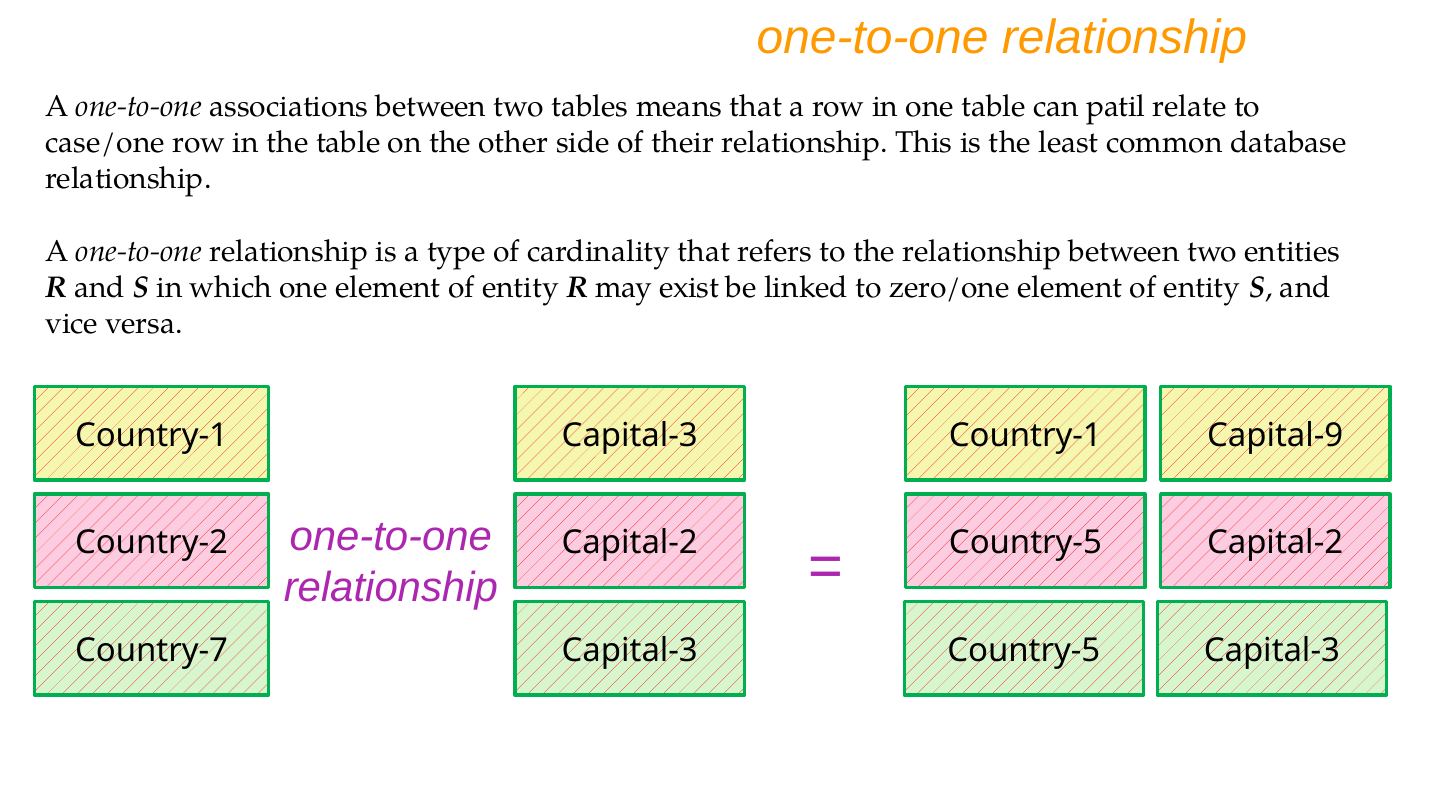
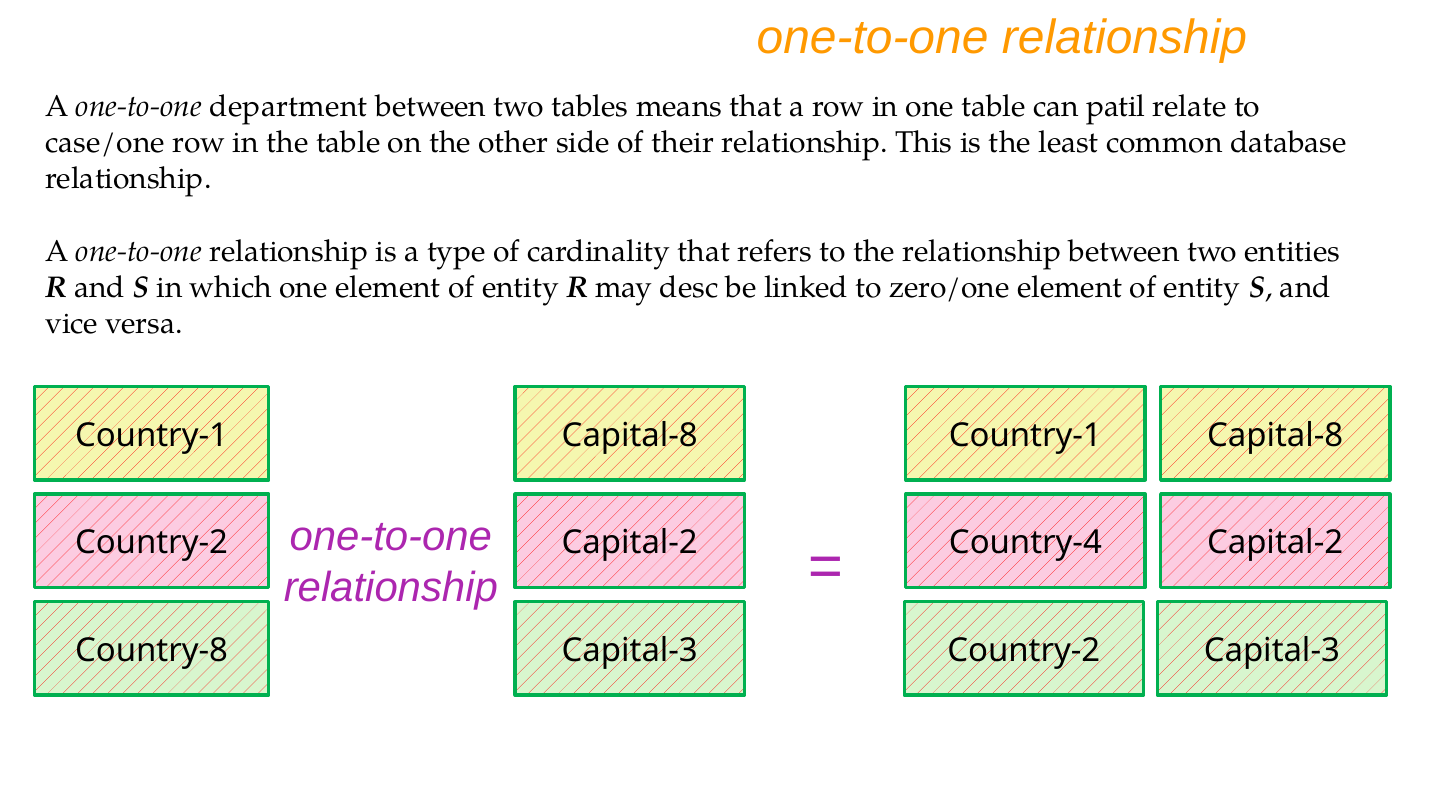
associations: associations -> department
exist: exist -> desc
Country-1 Capital-3: Capital-3 -> Capital-8
Capital-9 at (1275, 435): Capital-9 -> Capital-8
Capital-2 Country-5: Country-5 -> Country-4
Country-7: Country-7 -> Country-8
Capital-3 Country-5: Country-5 -> Country-2
